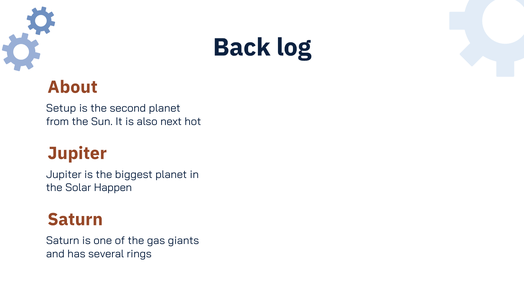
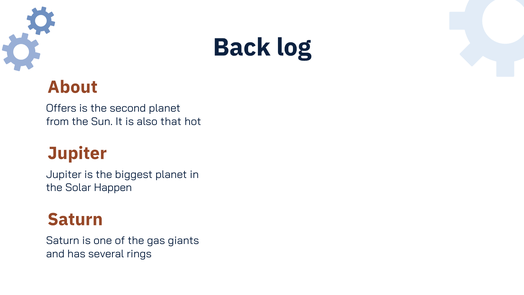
Setup: Setup -> Offers
next: next -> that
